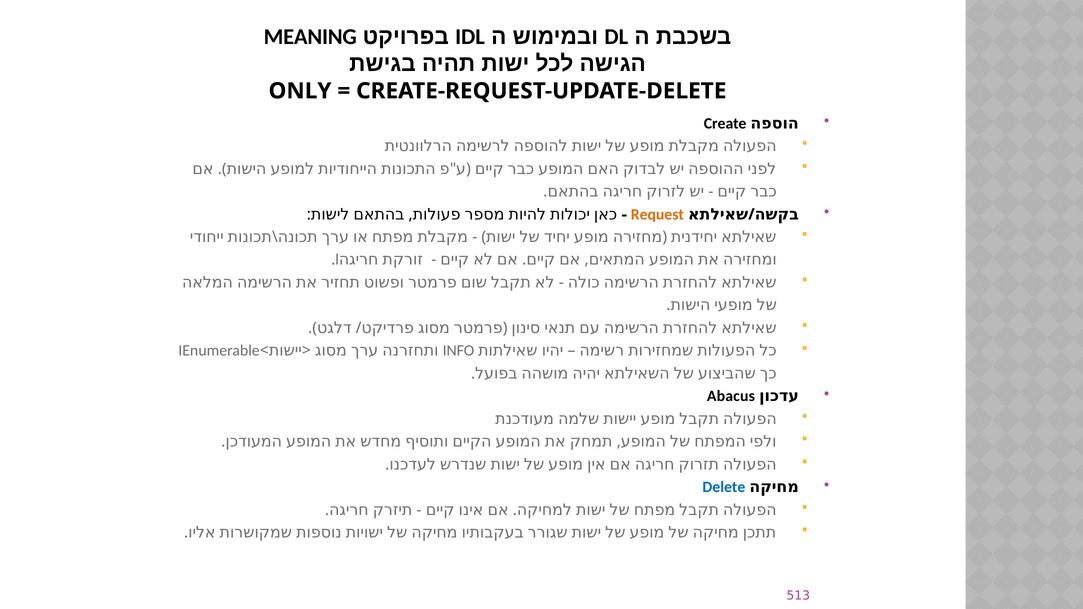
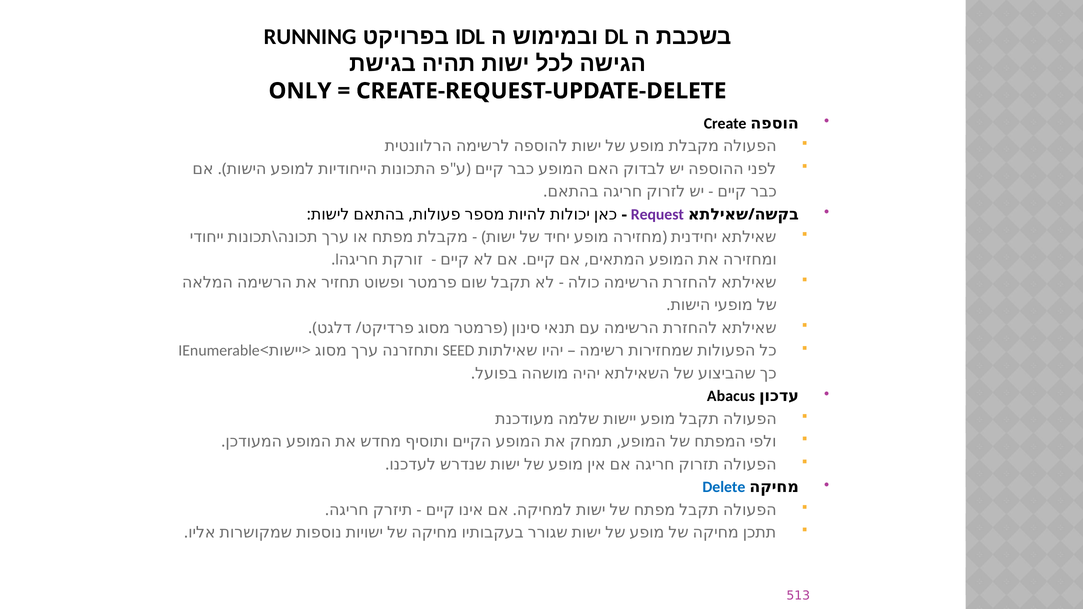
MEANING: MEANING -> RUNNING
Request colour: orange -> purple
INFO: INFO -> SEED
